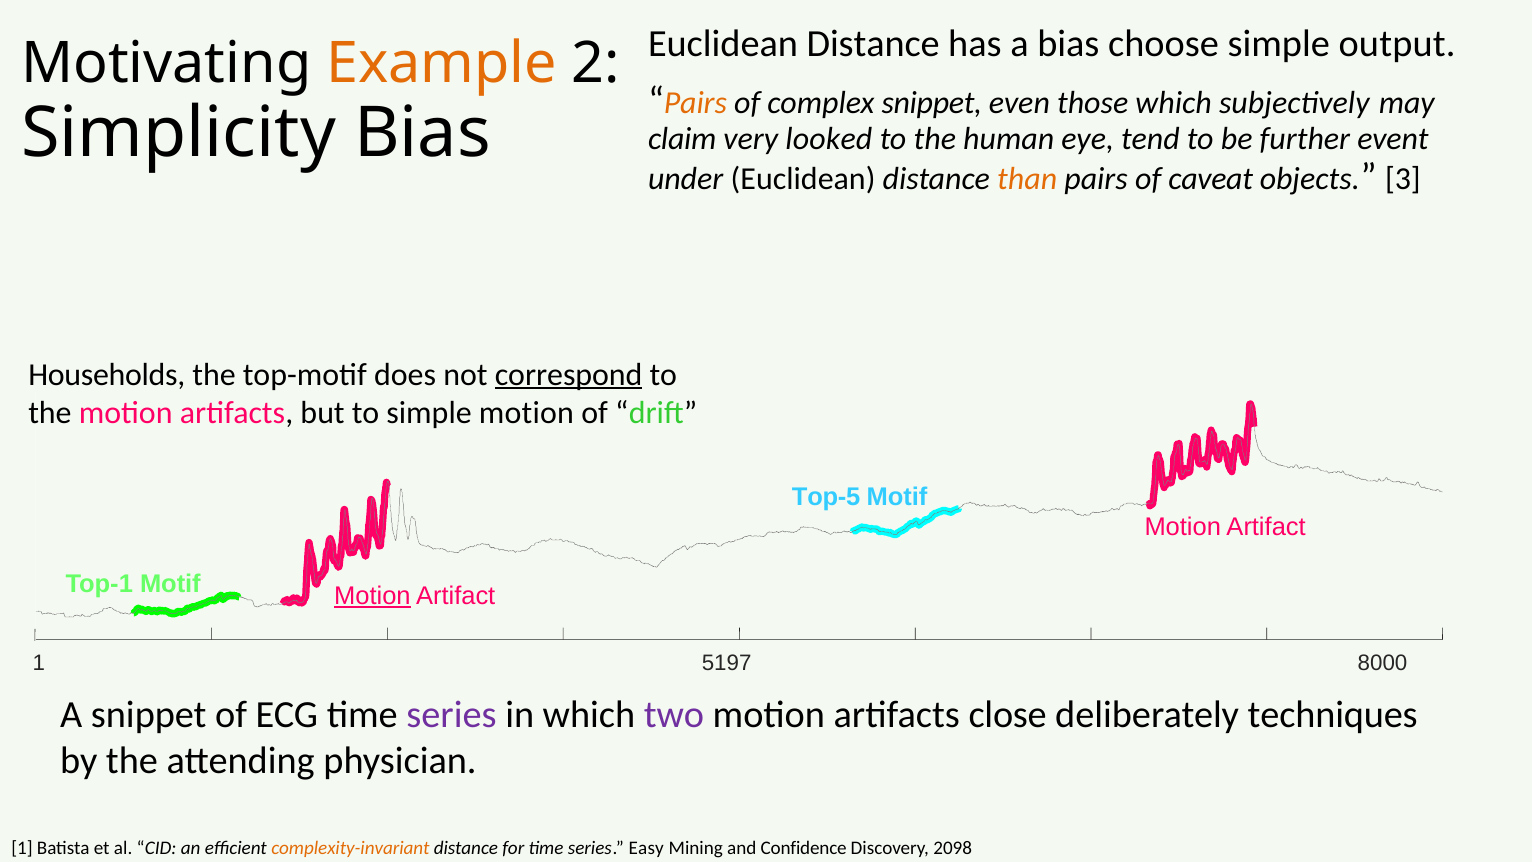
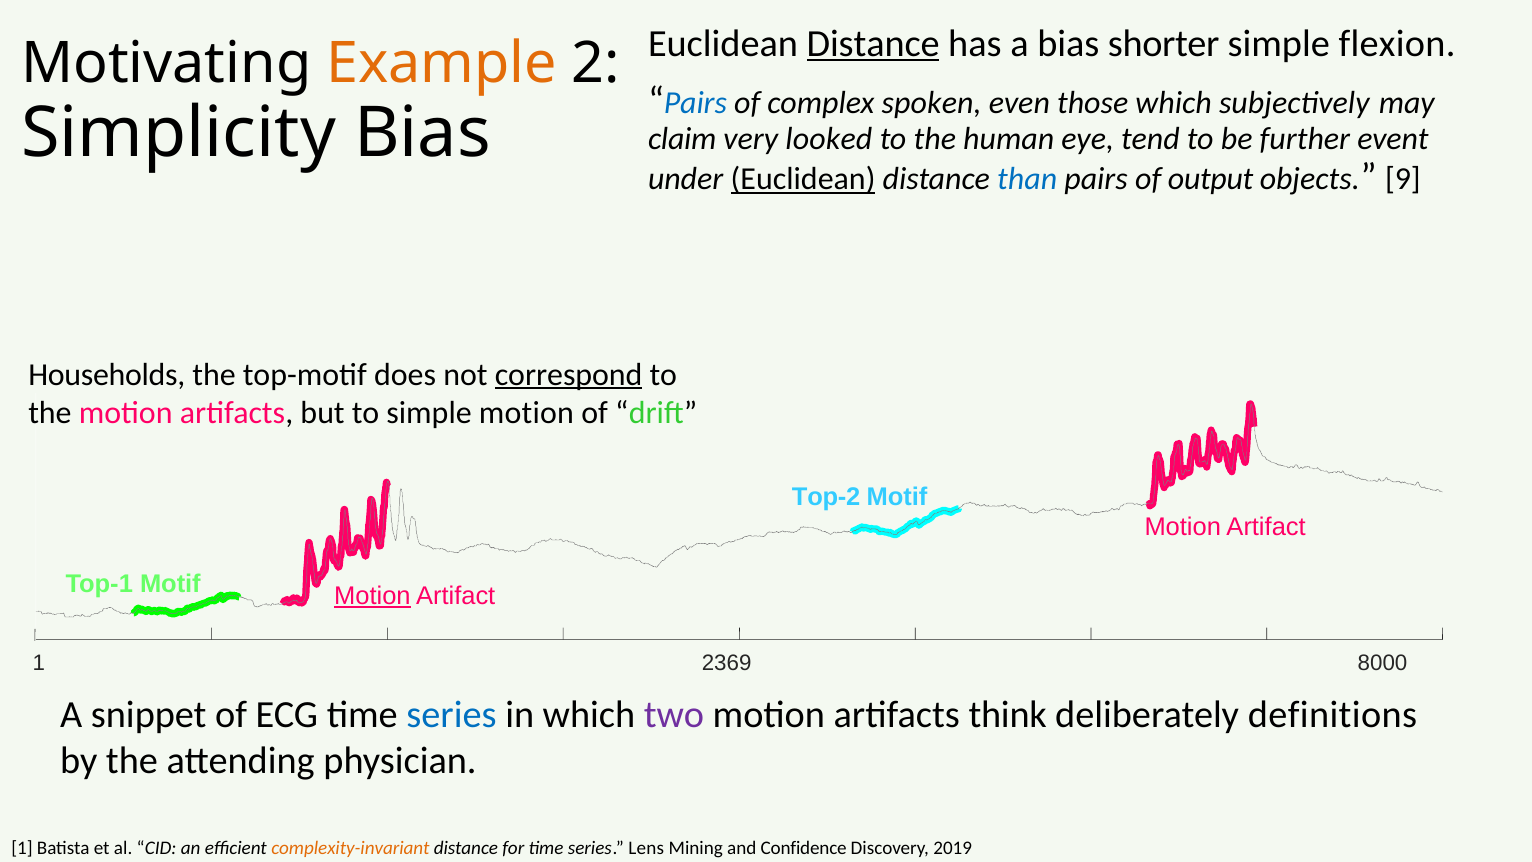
Distance at (873, 43) underline: none -> present
choose: choose -> shorter
output: output -> flexion
Pairs at (695, 103) colour: orange -> blue
complex snippet: snippet -> spoken
Euclidean at (803, 179) underline: none -> present
than colour: orange -> blue
caveat: caveat -> output
3: 3 -> 9
Top-5: Top-5 -> Top-2
5197: 5197 -> 2369
series at (452, 714) colour: purple -> blue
close: close -> think
techniques: techniques -> definitions
Easy: Easy -> Lens
2098: 2098 -> 2019
